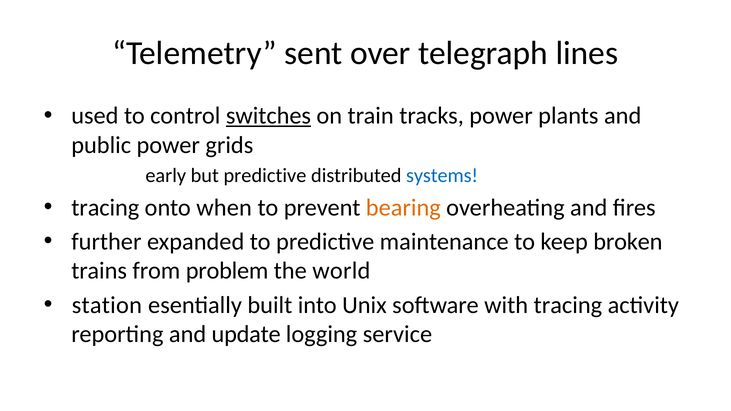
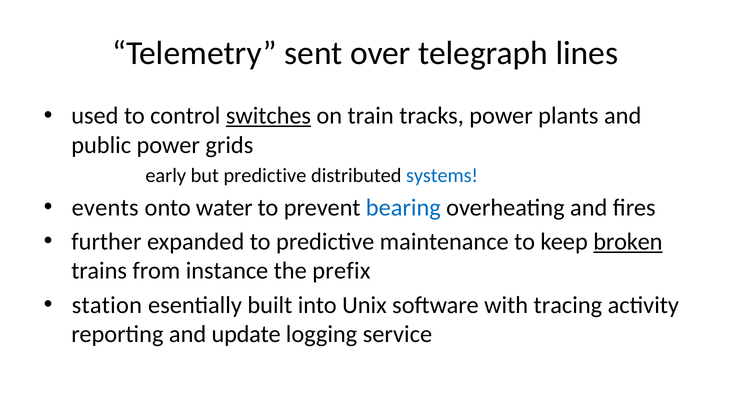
tracing at (105, 208): tracing -> events
when: when -> water
bearing colour: orange -> blue
broken underline: none -> present
problem: problem -> instance
world: world -> prefix
